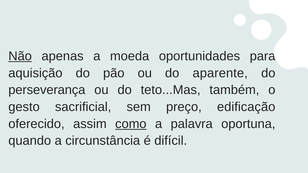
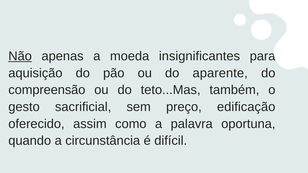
oportunidades: oportunidades -> insignificantes
perseverança: perseverança -> compreensão
como underline: present -> none
